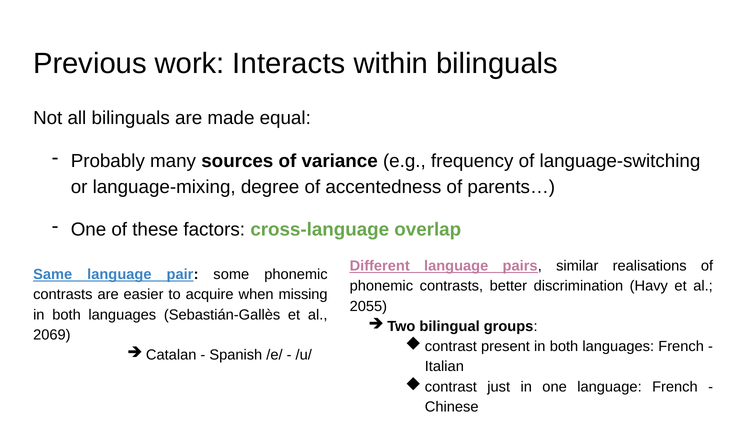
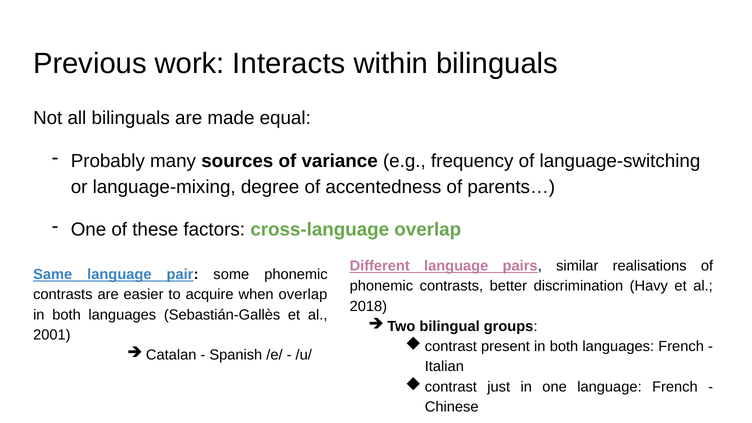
when missing: missing -> overlap
2055: 2055 -> 2018
2069: 2069 -> 2001
